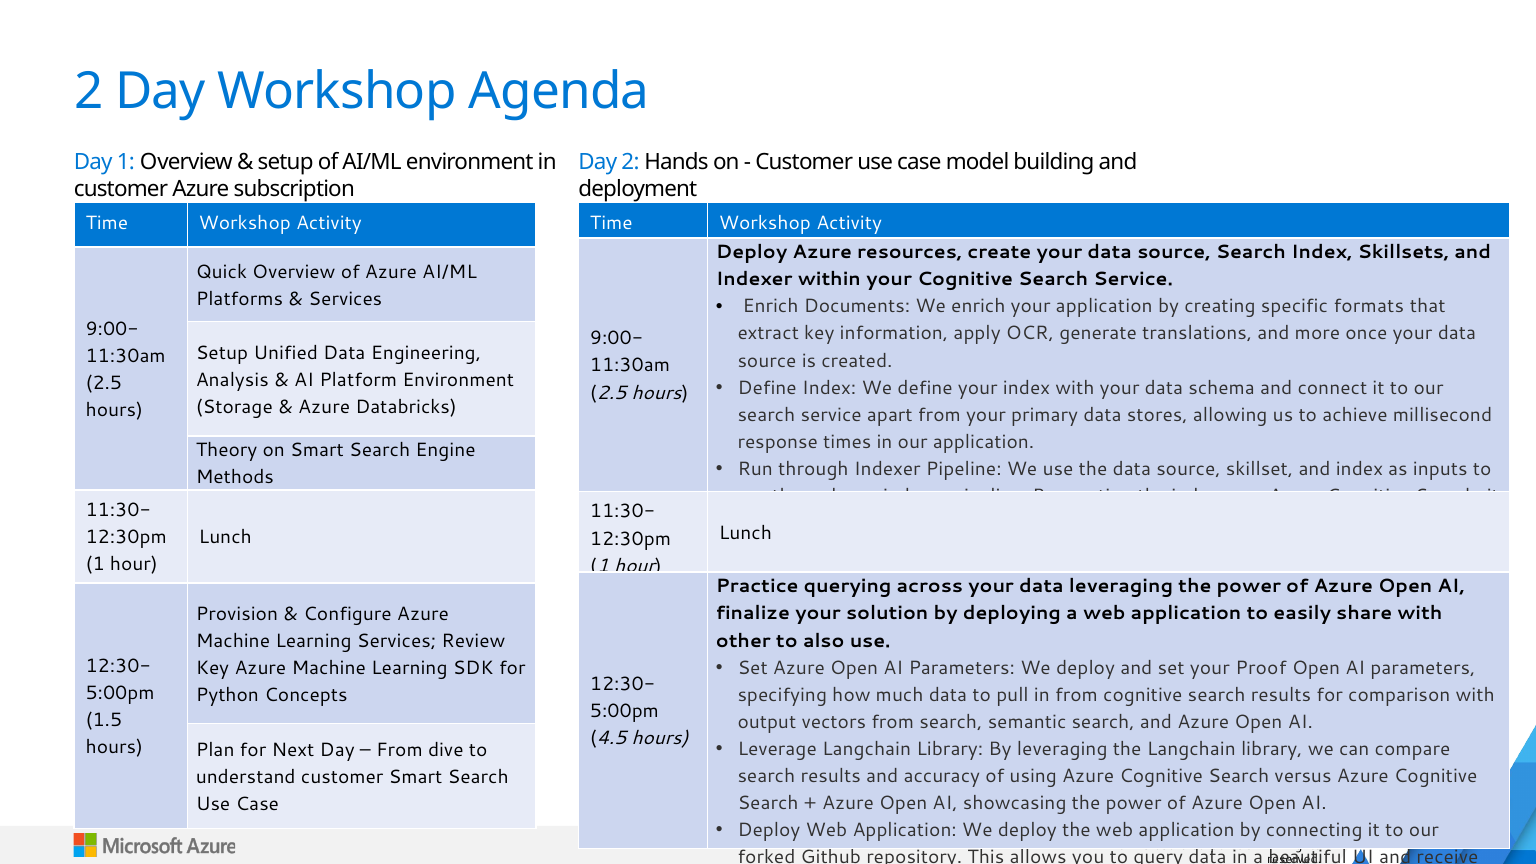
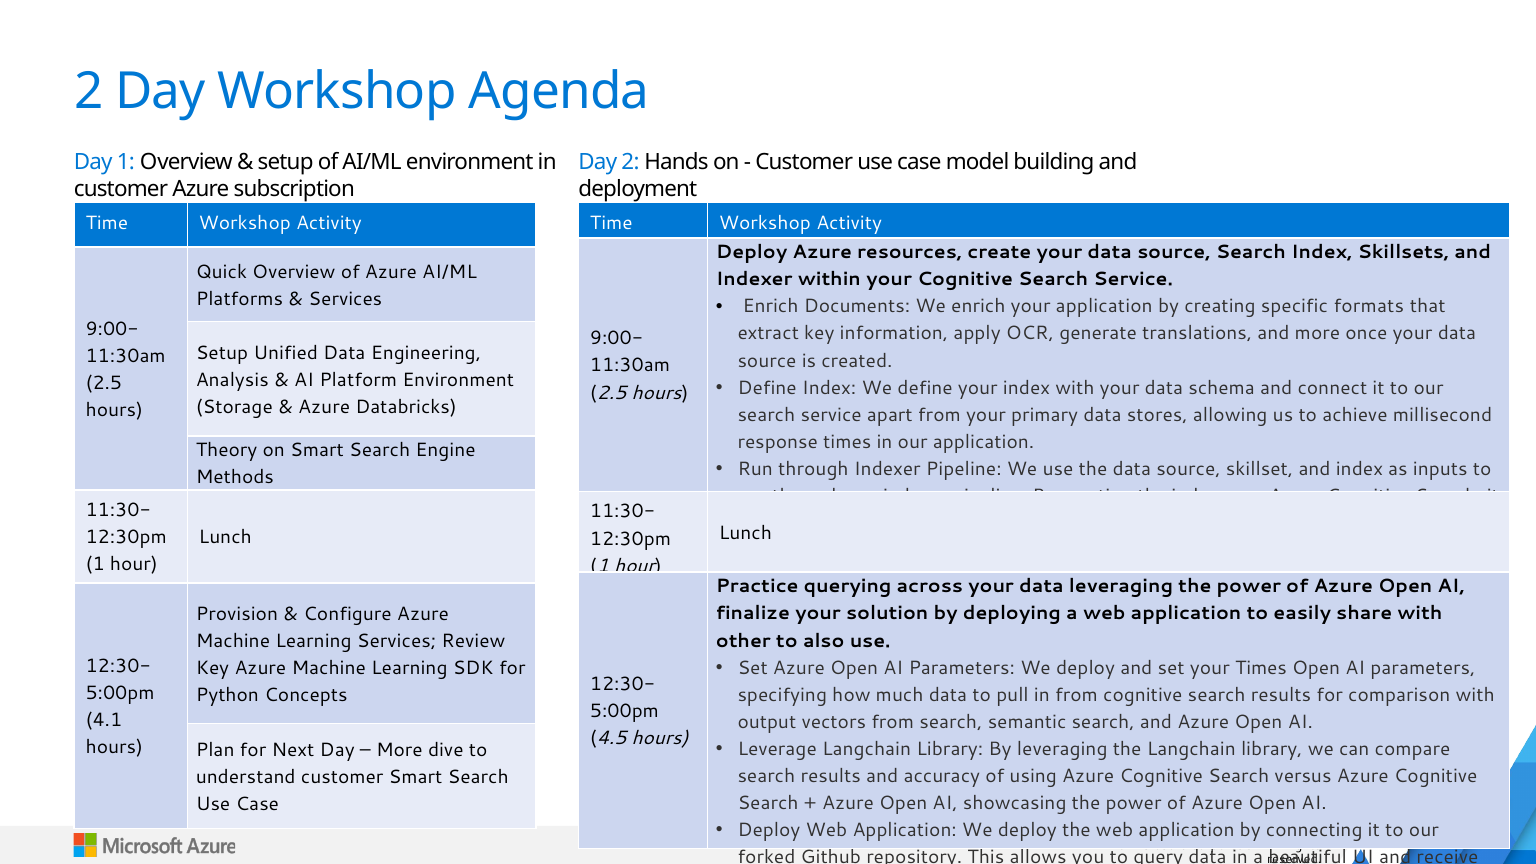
your Proof: Proof -> Times
1.5: 1.5 -> 4.1
From at (399, 750): From -> More
